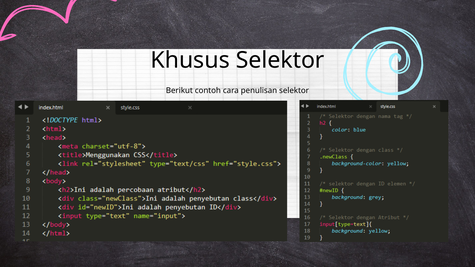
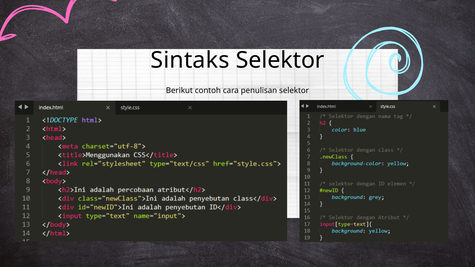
Khusus: Khusus -> Sintaks
